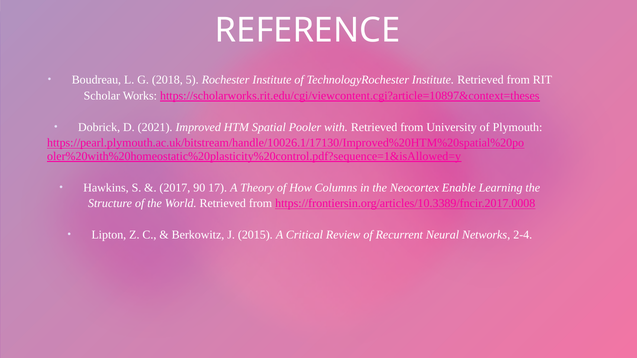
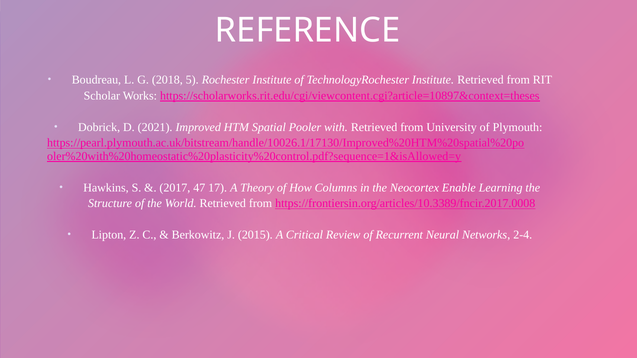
90: 90 -> 47
